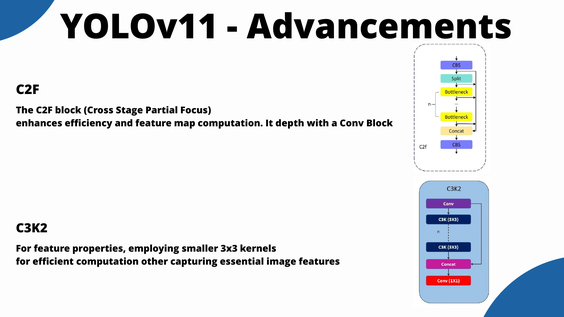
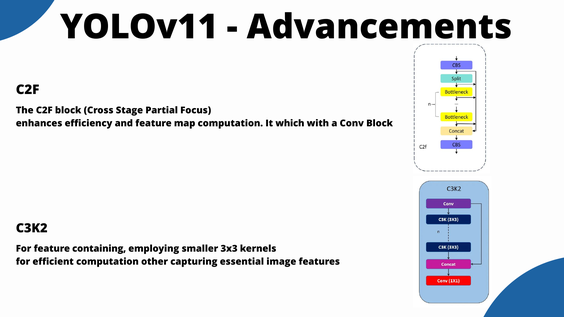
depth: depth -> which
properties: properties -> containing
